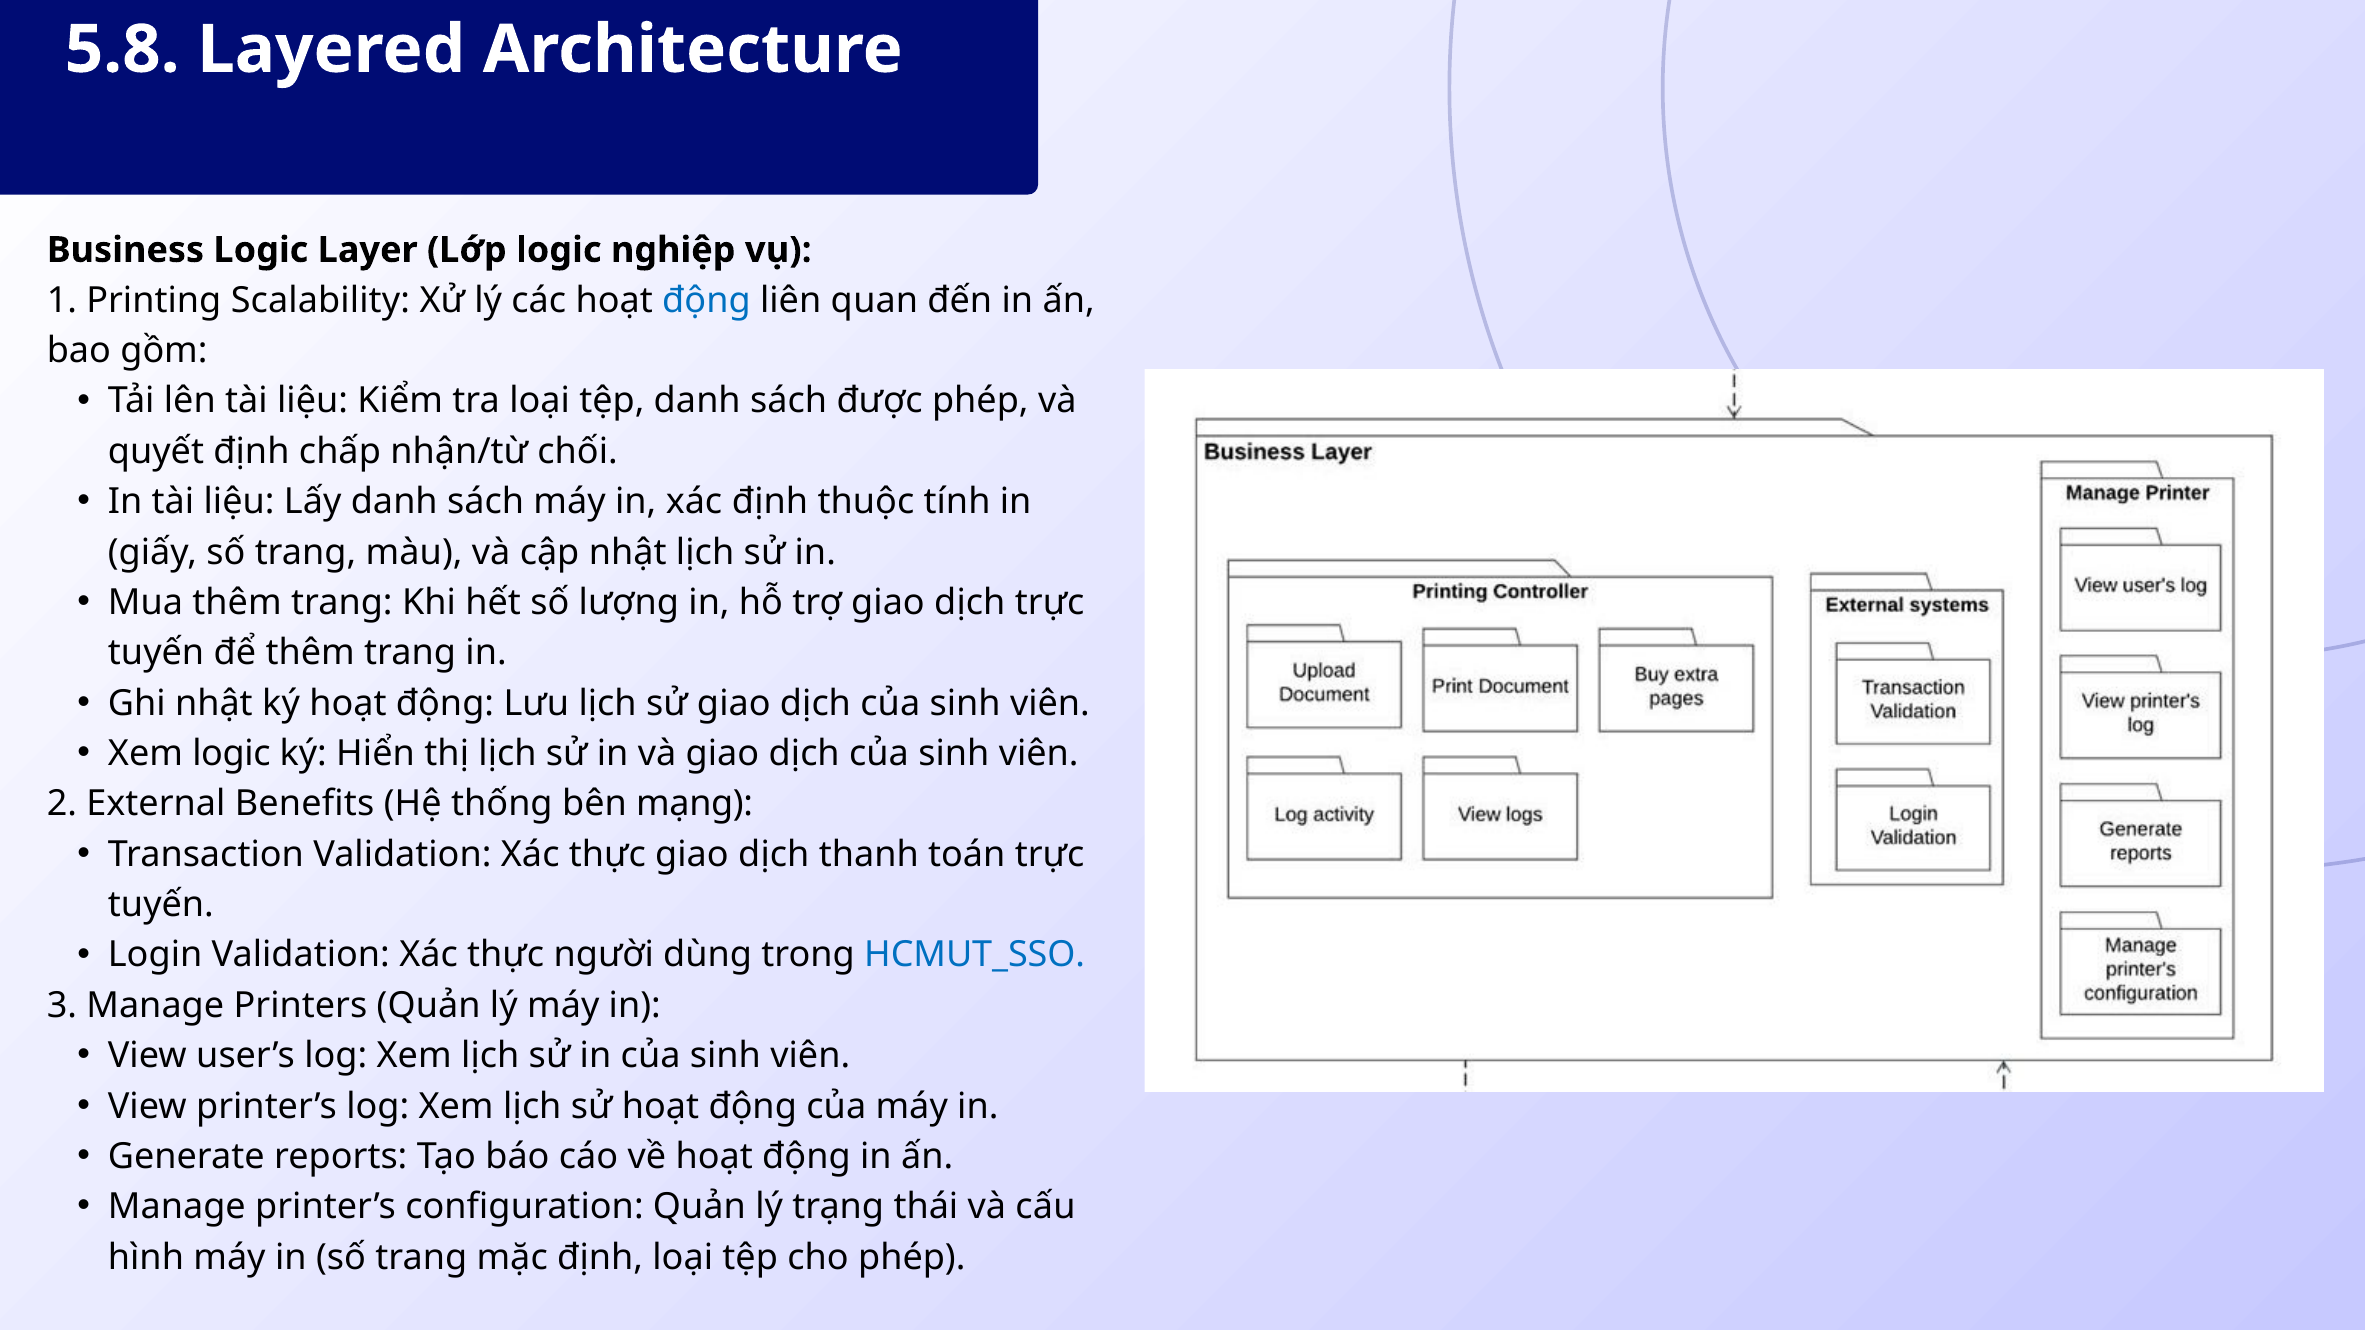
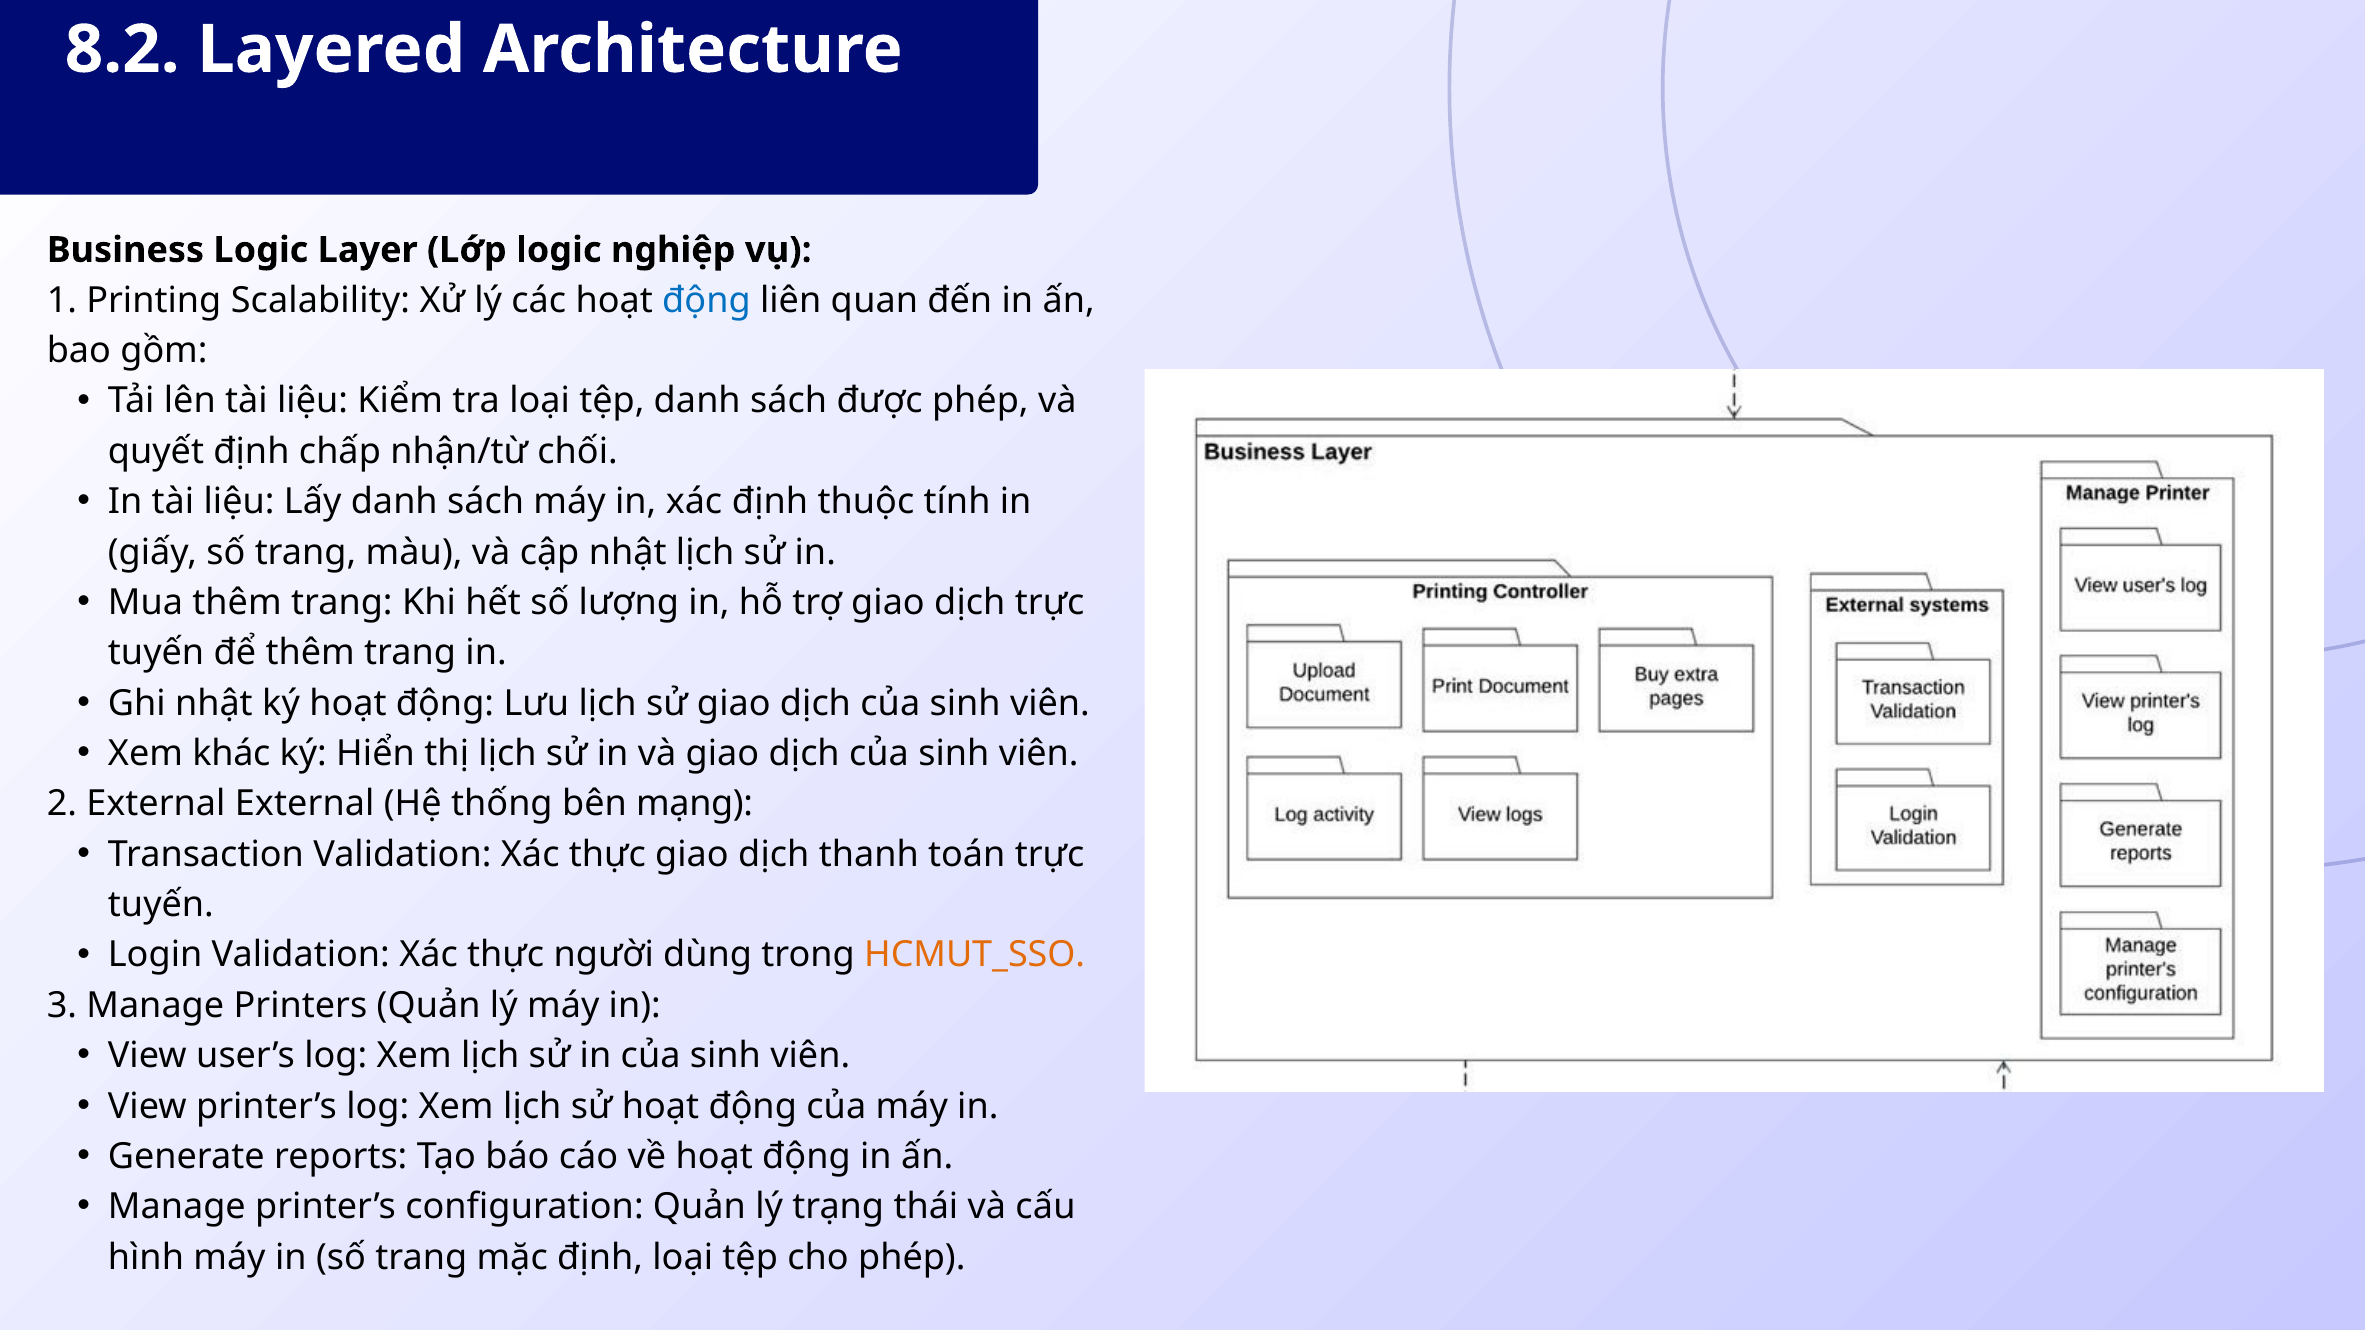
5.8: 5.8 -> 8.2
logic: logic -> khác
External Benefits: Benefits -> External
HCMUT_SSO colour: blue -> orange
